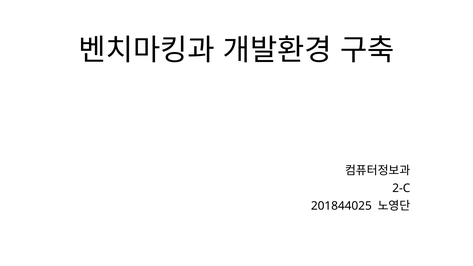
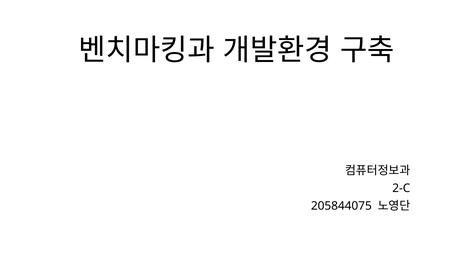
201844025: 201844025 -> 205844075
